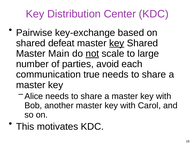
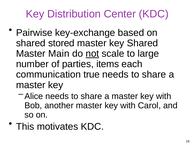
defeat: defeat -> stored
key at (117, 43) underline: present -> none
avoid: avoid -> items
